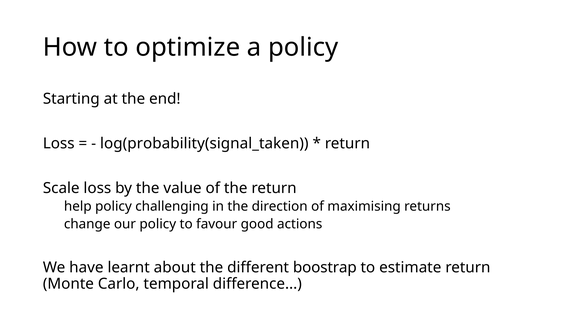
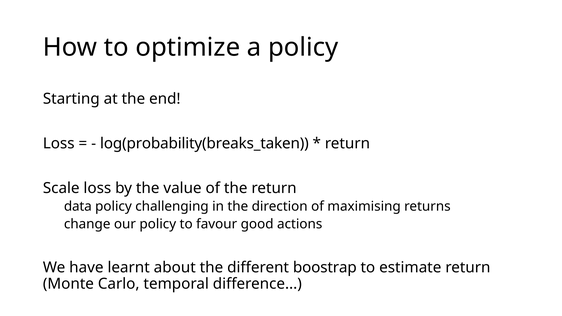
log(probability(signal_taken: log(probability(signal_taken -> log(probability(breaks_taken
help: help -> data
